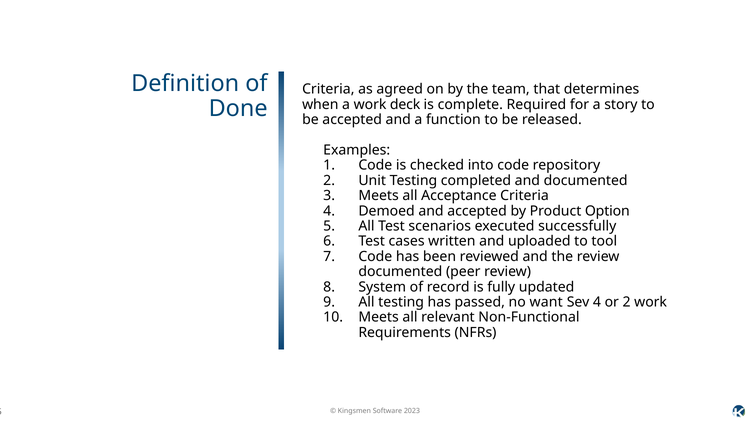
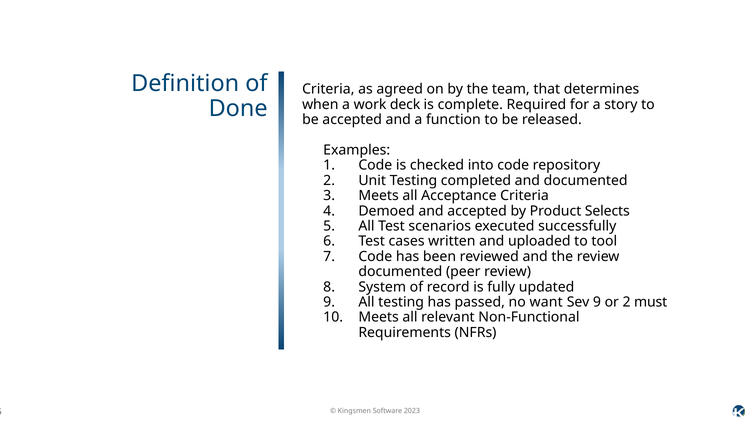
Option: Option -> Selects
Sev 4: 4 -> 9
2 work: work -> must
